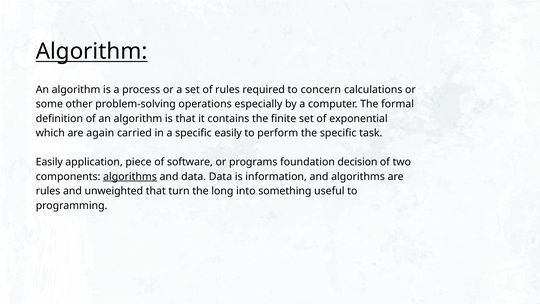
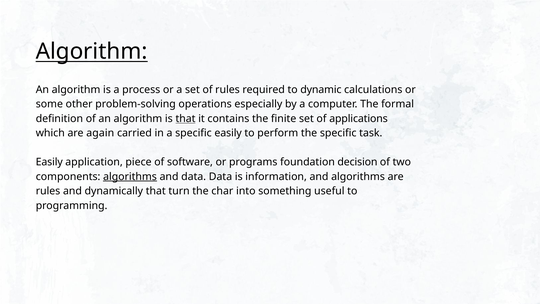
concern: concern -> dynamic
that at (186, 119) underline: none -> present
exponential: exponential -> applications
unweighted: unweighted -> dynamically
long: long -> char
